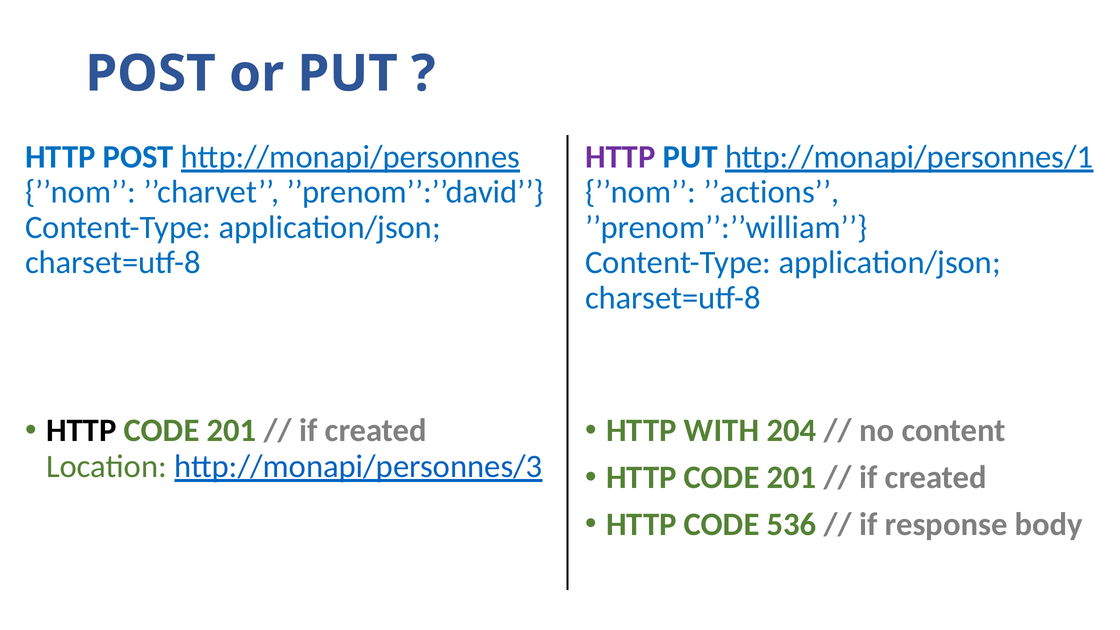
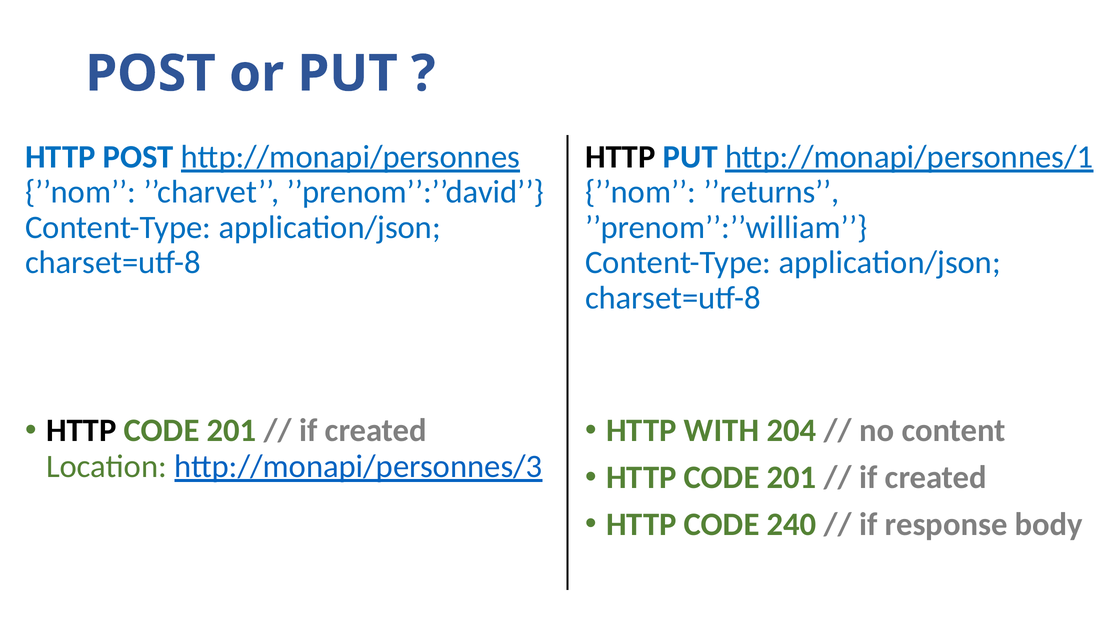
HTTP at (620, 157) colour: purple -> black
’’actions: ’’actions -> ’’returns
536: 536 -> 240
